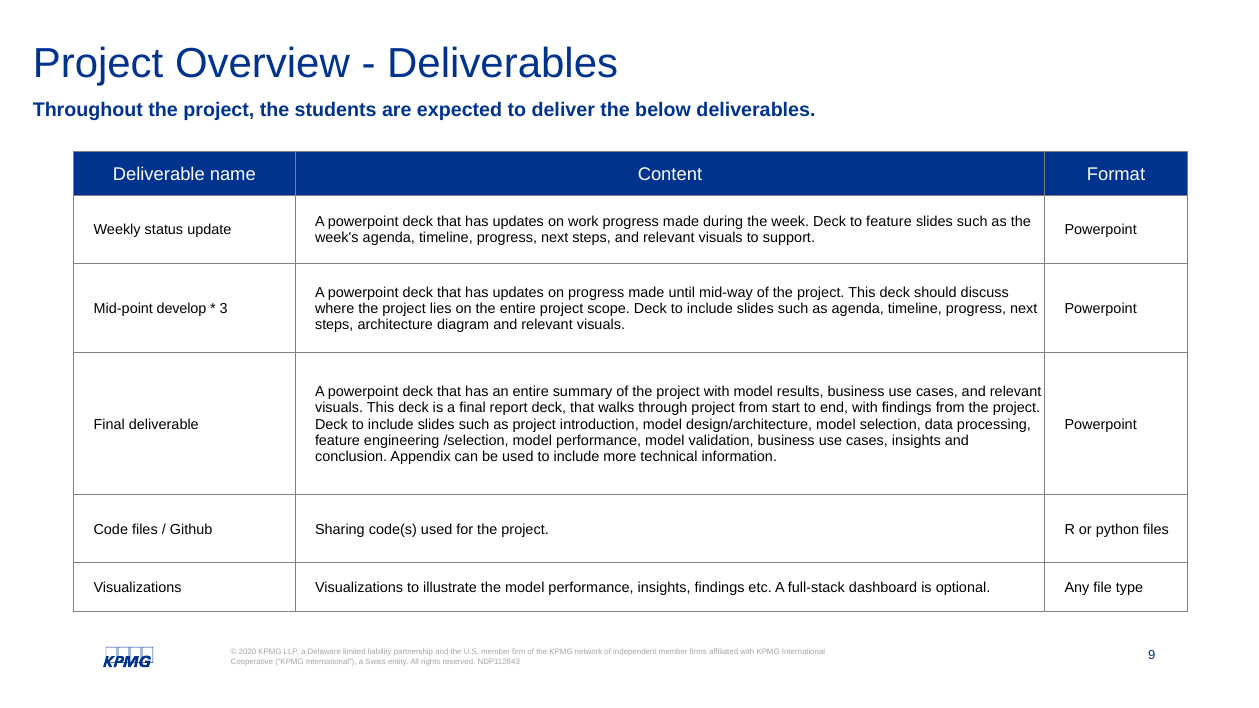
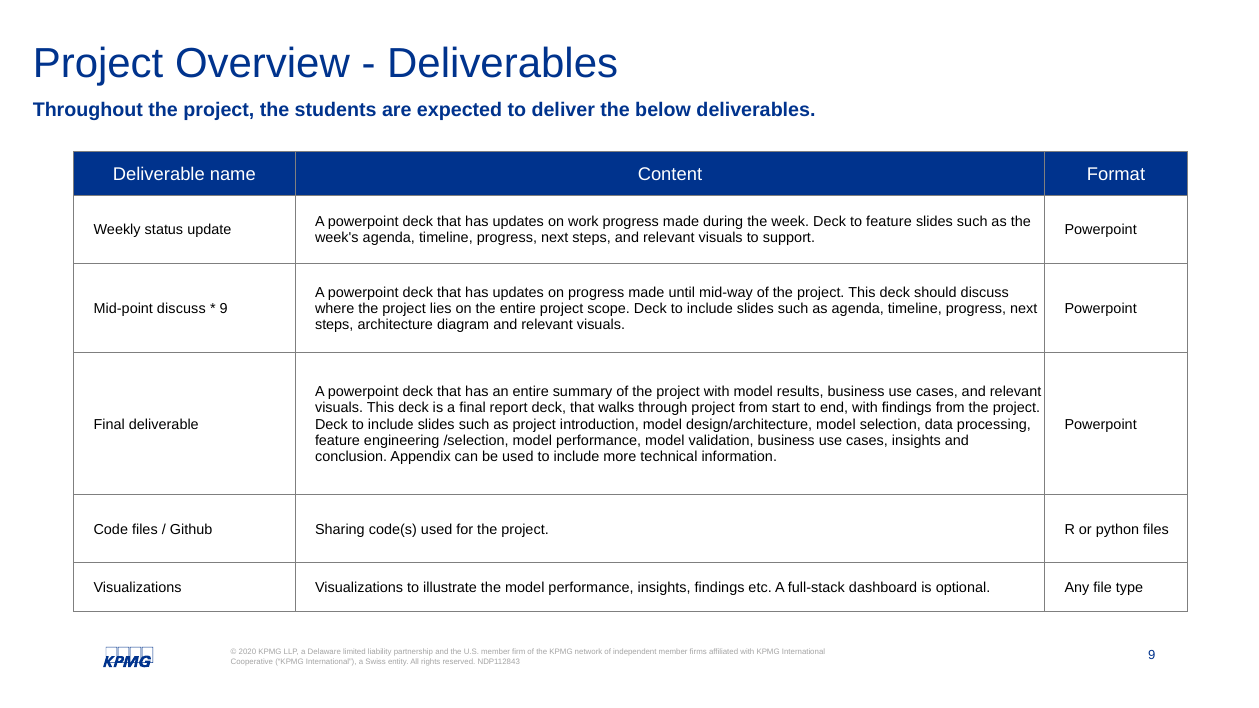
Mid-point develop: develop -> discuss
3 at (224, 309): 3 -> 9
